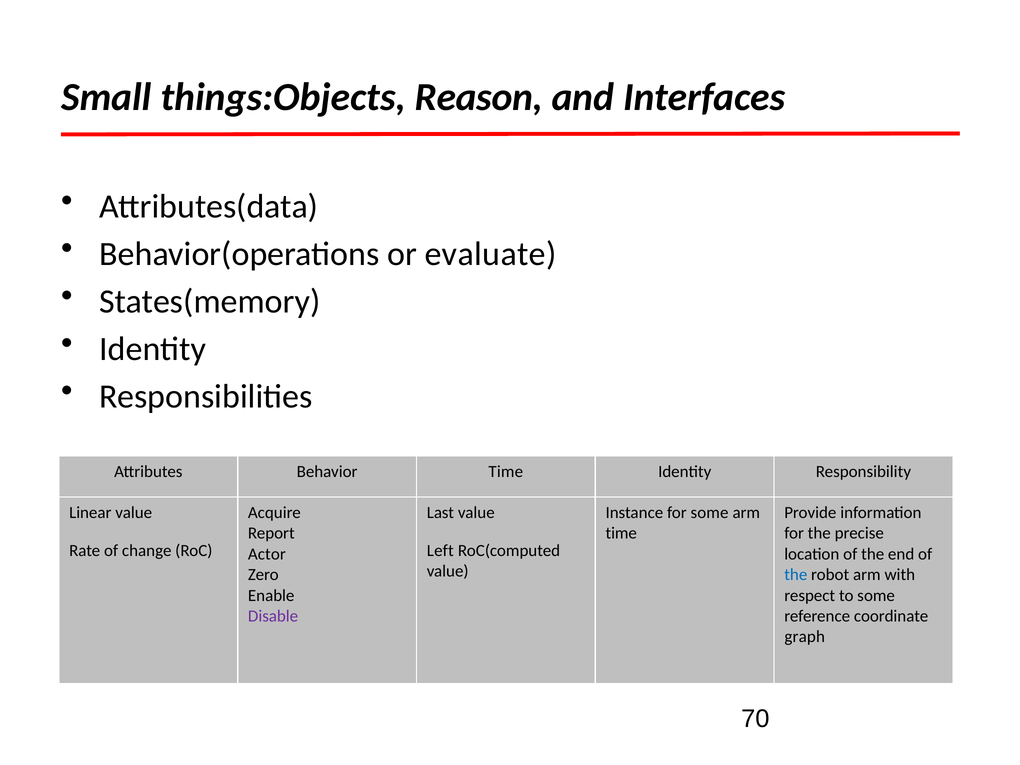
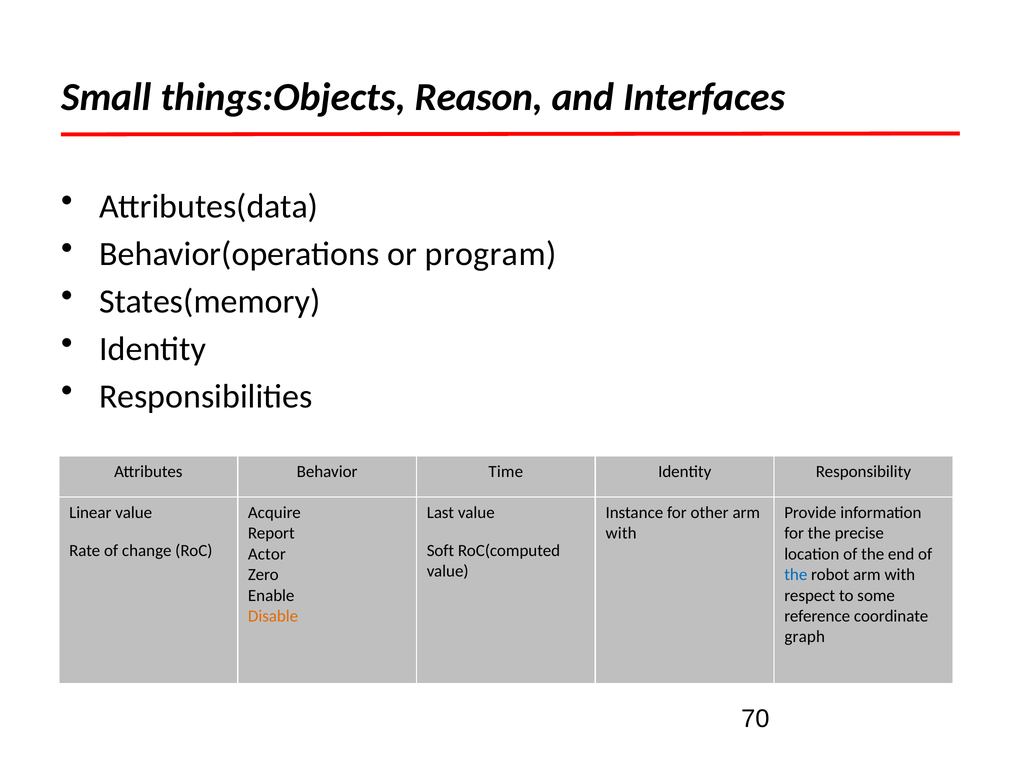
evaluate: evaluate -> program
for some: some -> other
time at (621, 533): time -> with
Left: Left -> Soft
Disable colour: purple -> orange
